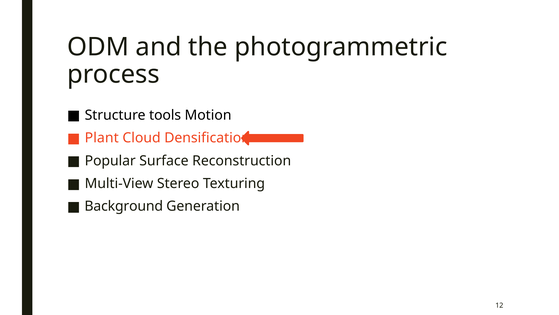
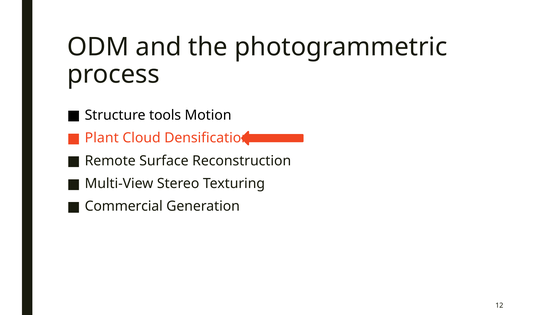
Popular: Popular -> Remote
Background: Background -> Commercial
